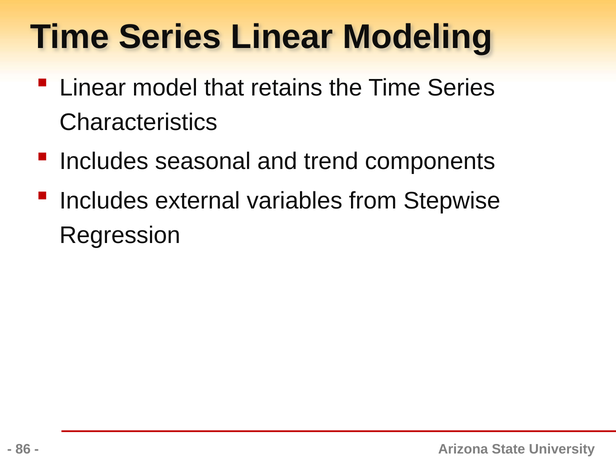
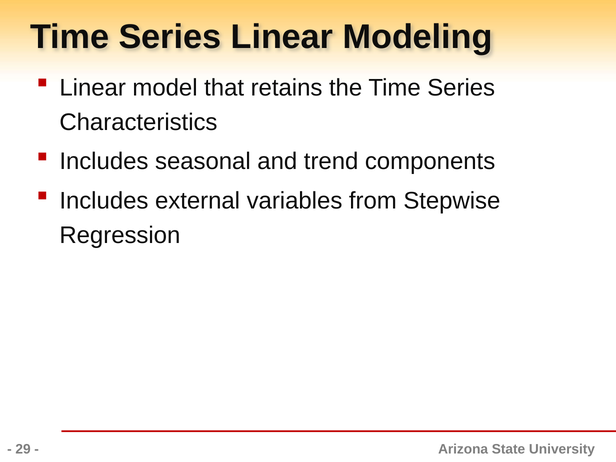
86: 86 -> 29
